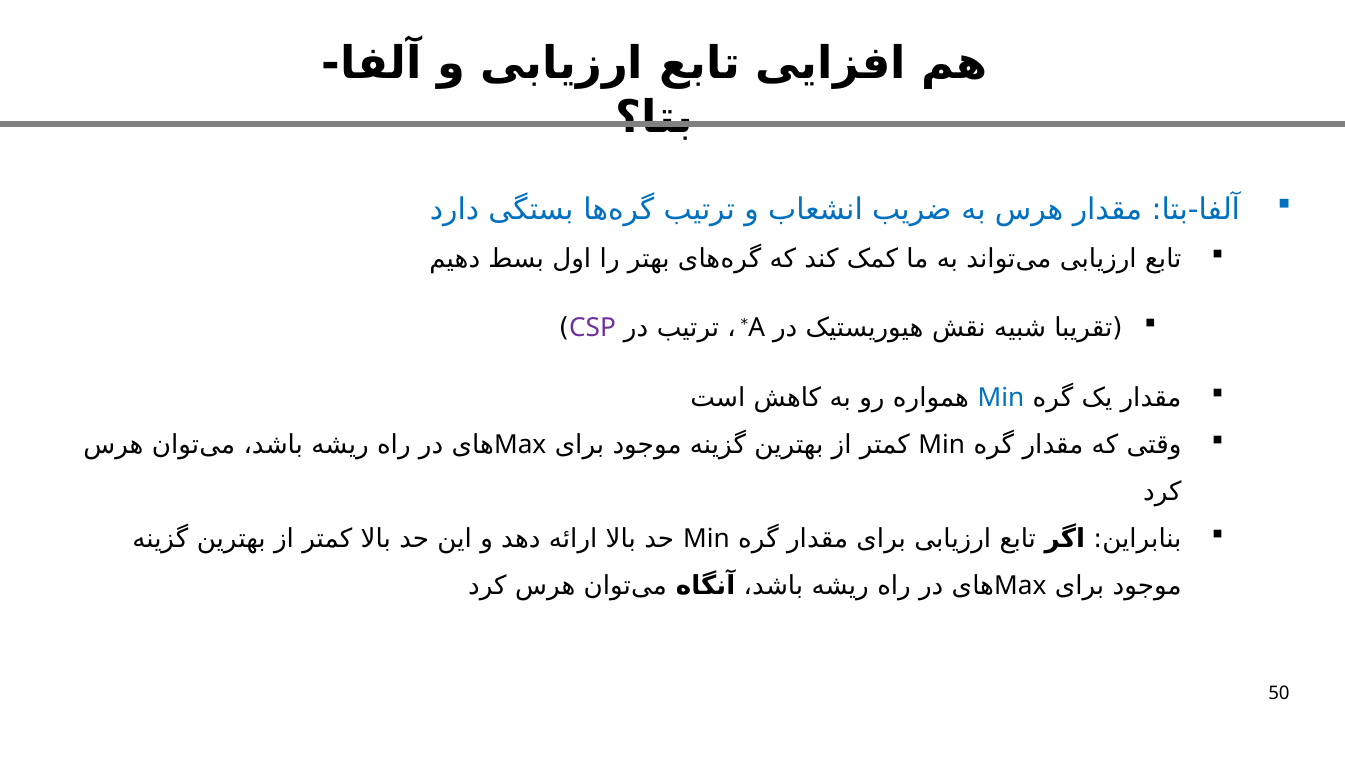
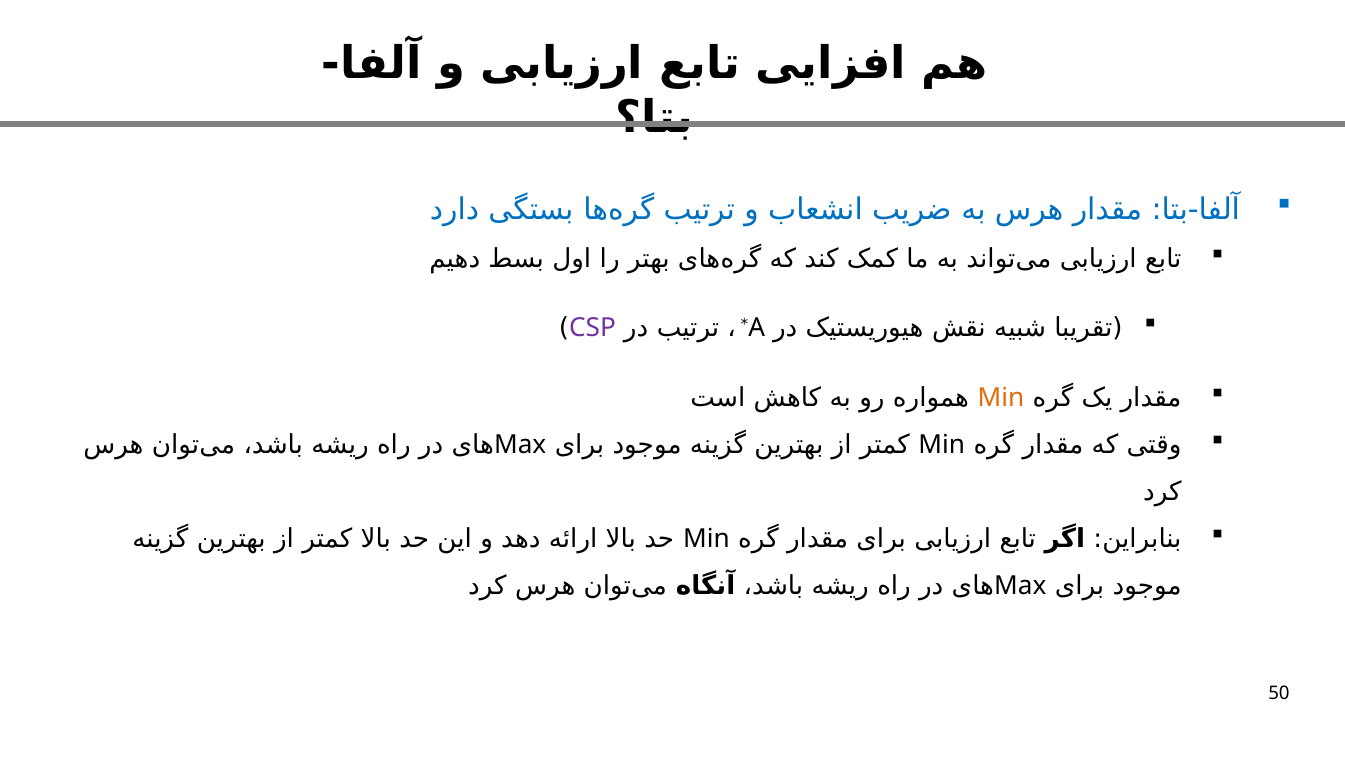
Min at (1001, 398) colour: blue -> orange
